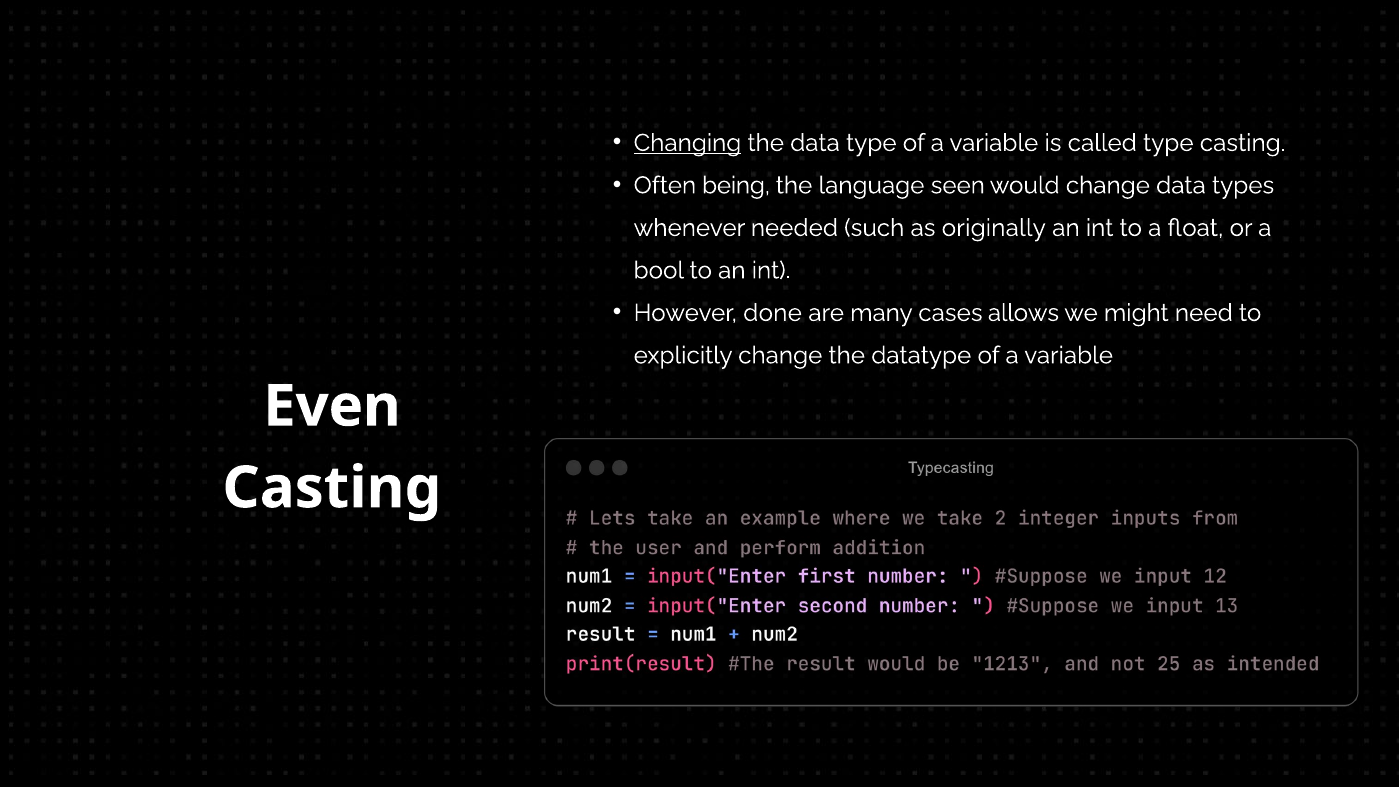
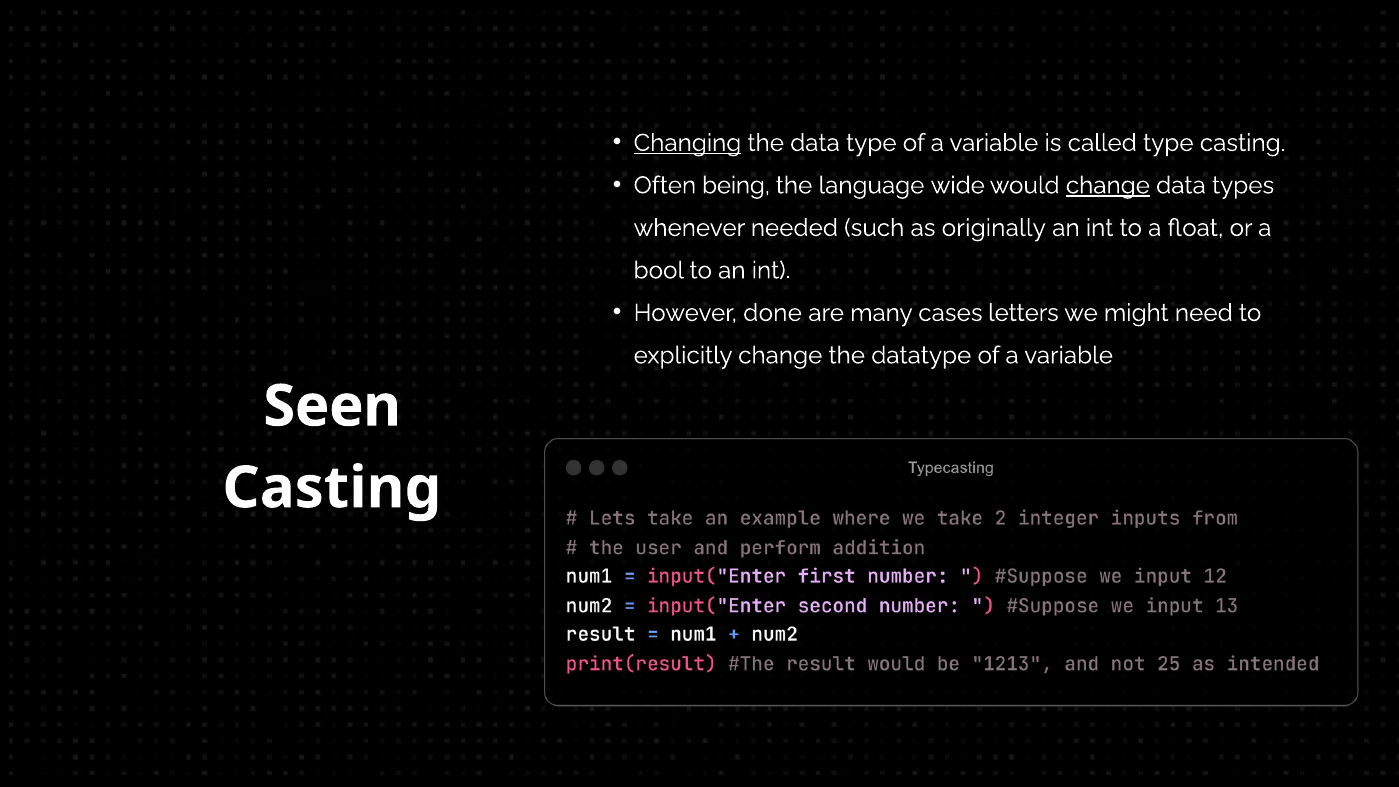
seen: seen -> wide
change at (1108, 185) underline: none -> present
allows: allows -> letters
Even: Even -> Seen
